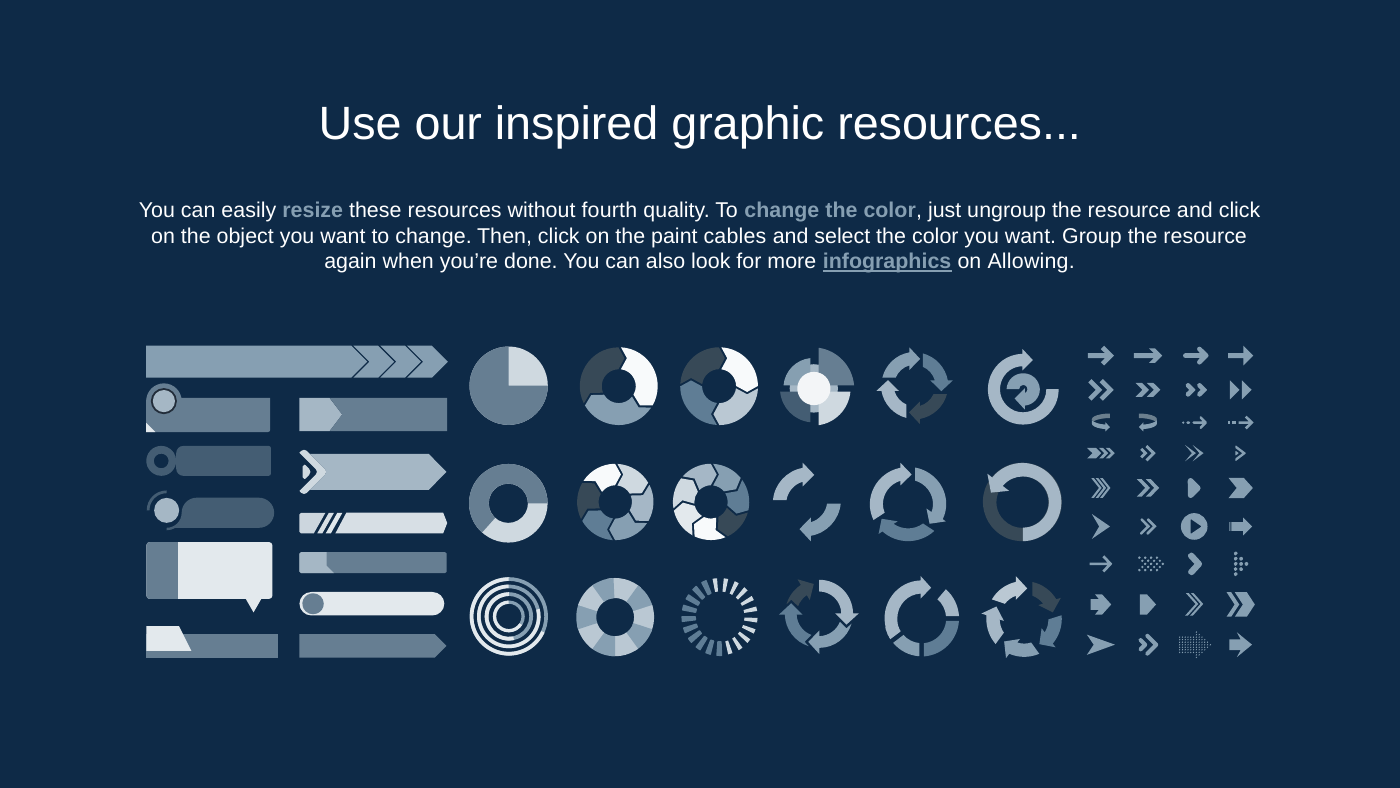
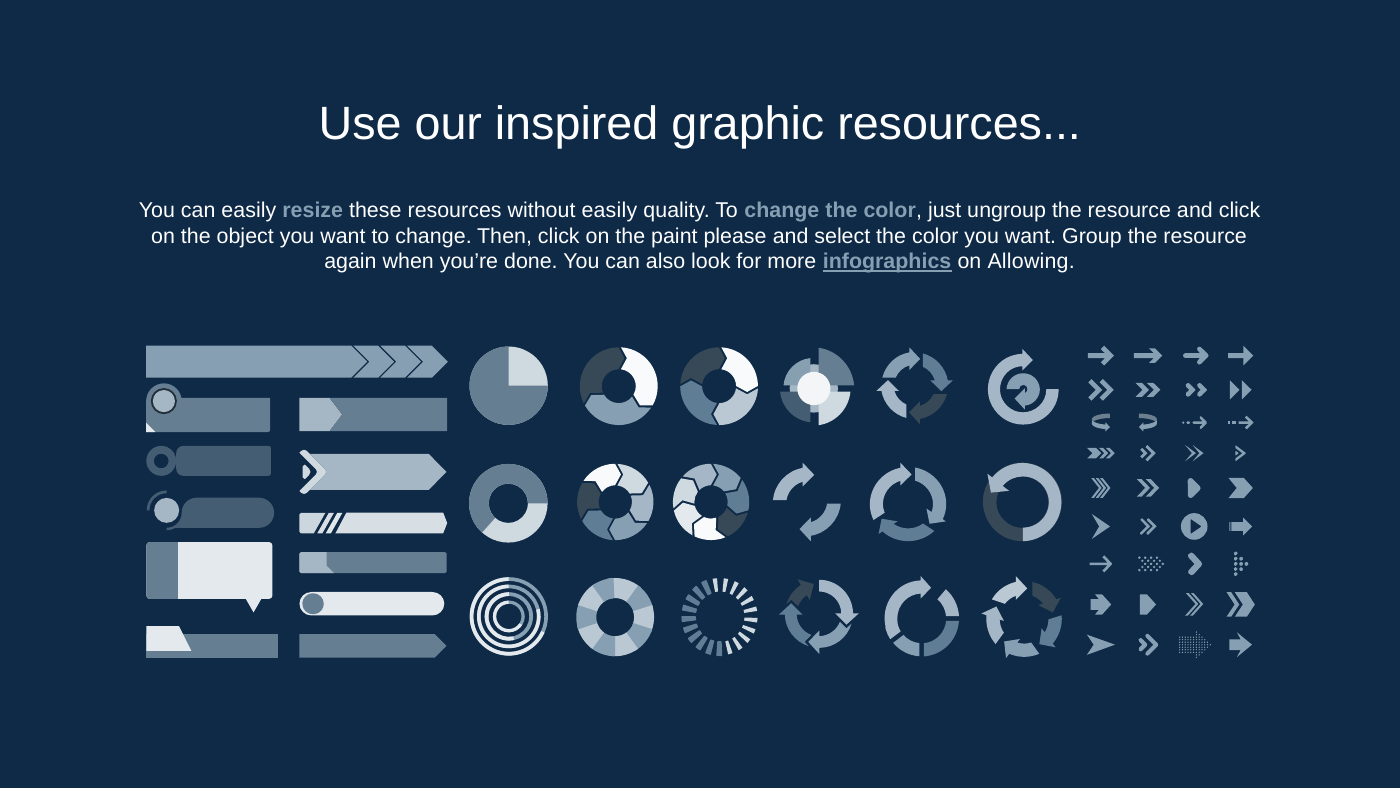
without fourth: fourth -> easily
cables: cables -> please
